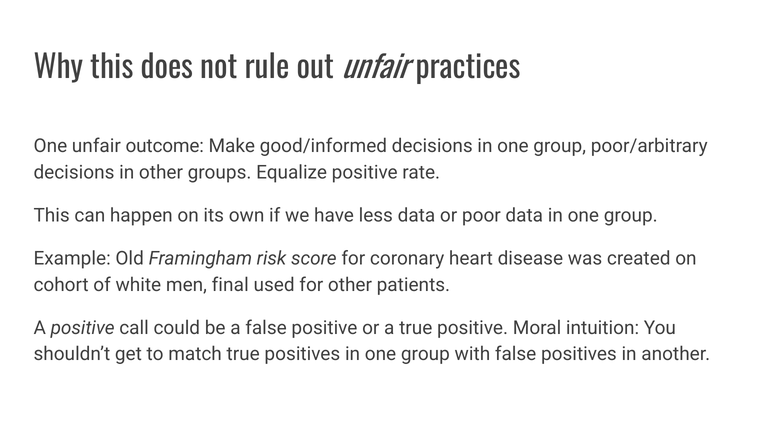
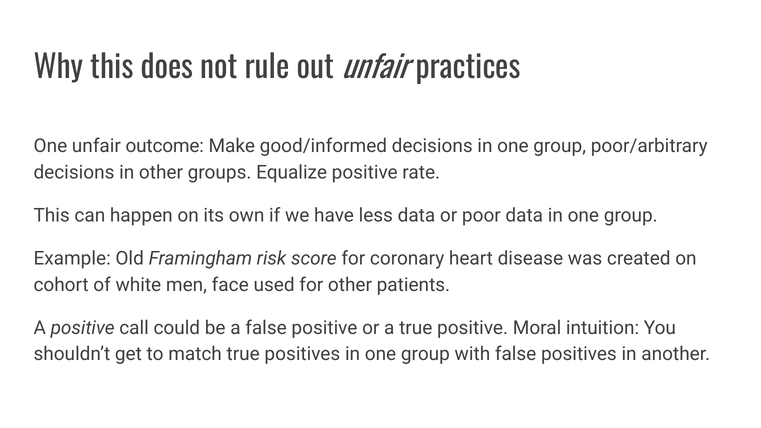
final: final -> face
